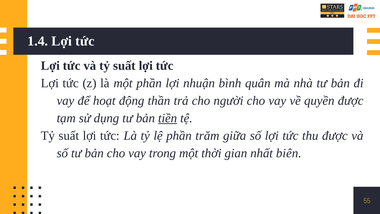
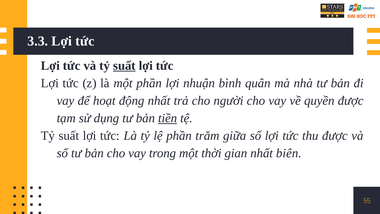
1.4: 1.4 -> 3.3
suất at (124, 66) underline: none -> present
động thần: thần -> nhất
